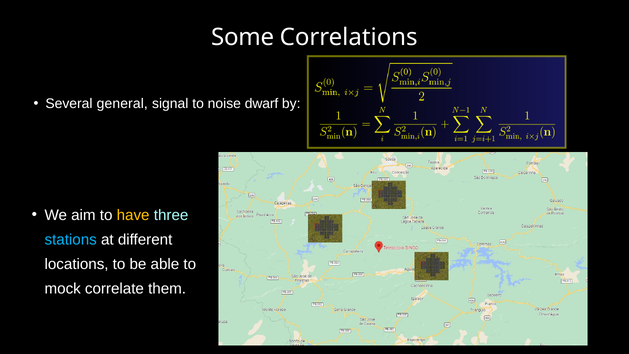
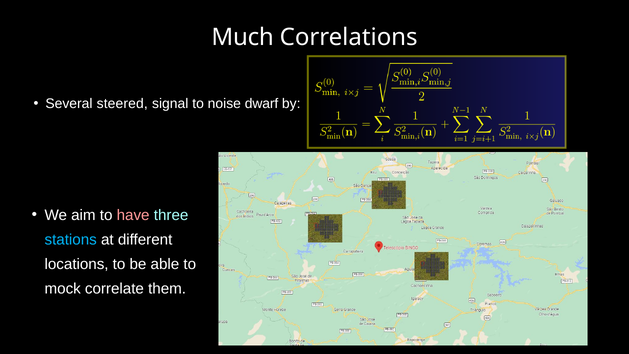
Some: Some -> Much
general: general -> steered
have colour: yellow -> pink
